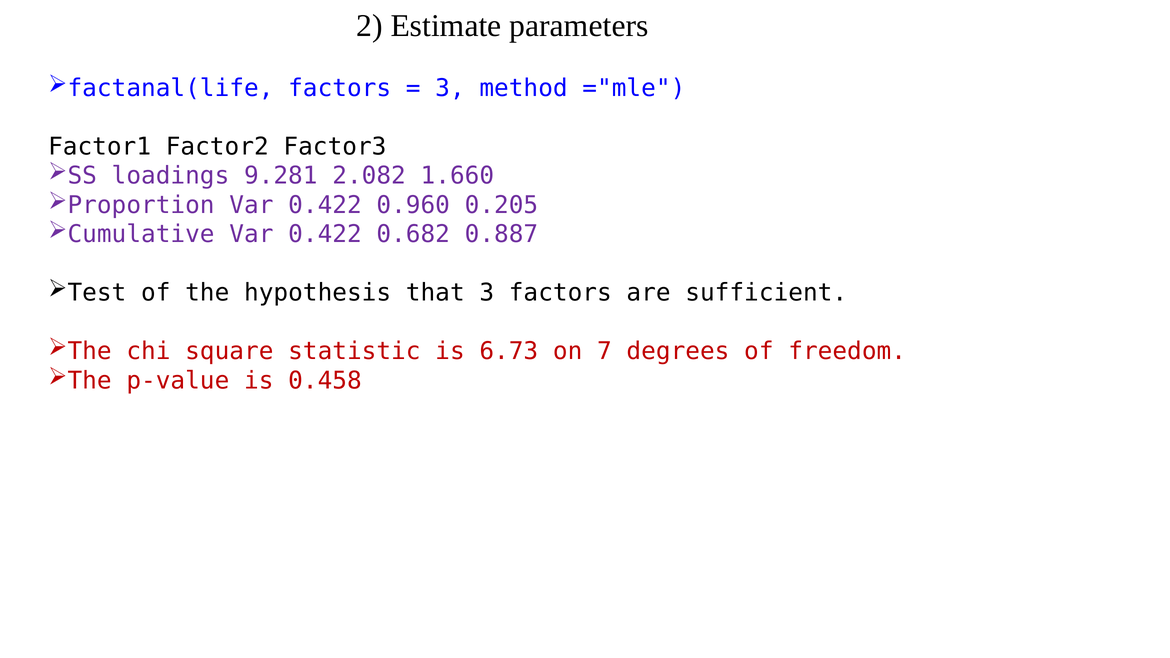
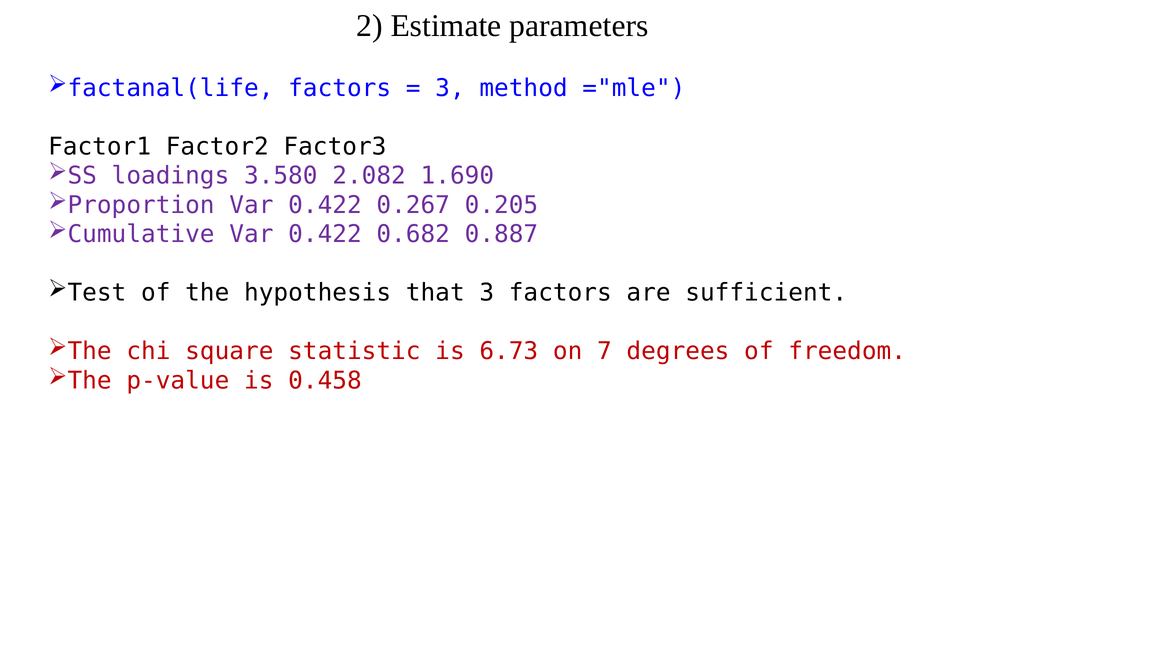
9.281: 9.281 -> 3.580
1.660: 1.660 -> 1.690
0.960: 0.960 -> 0.267
